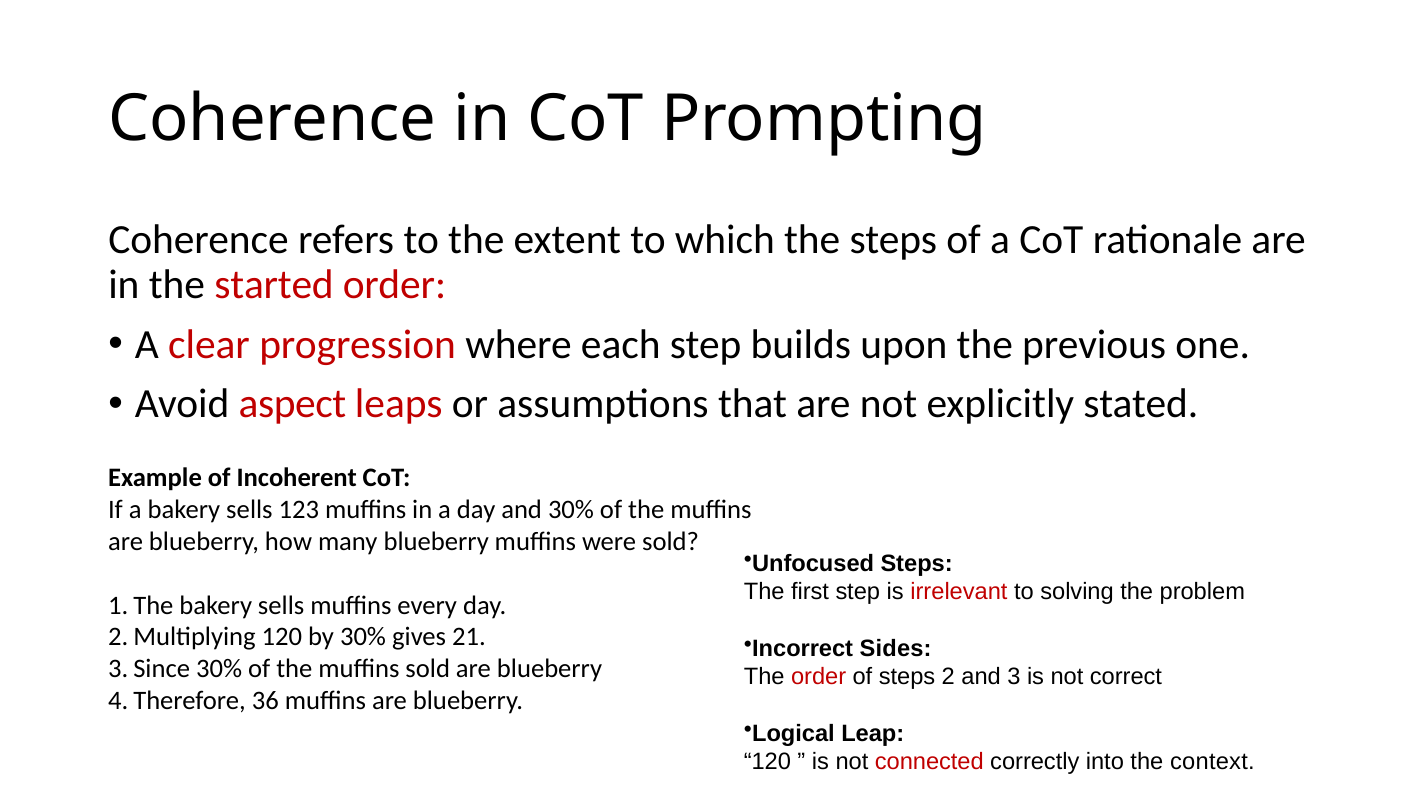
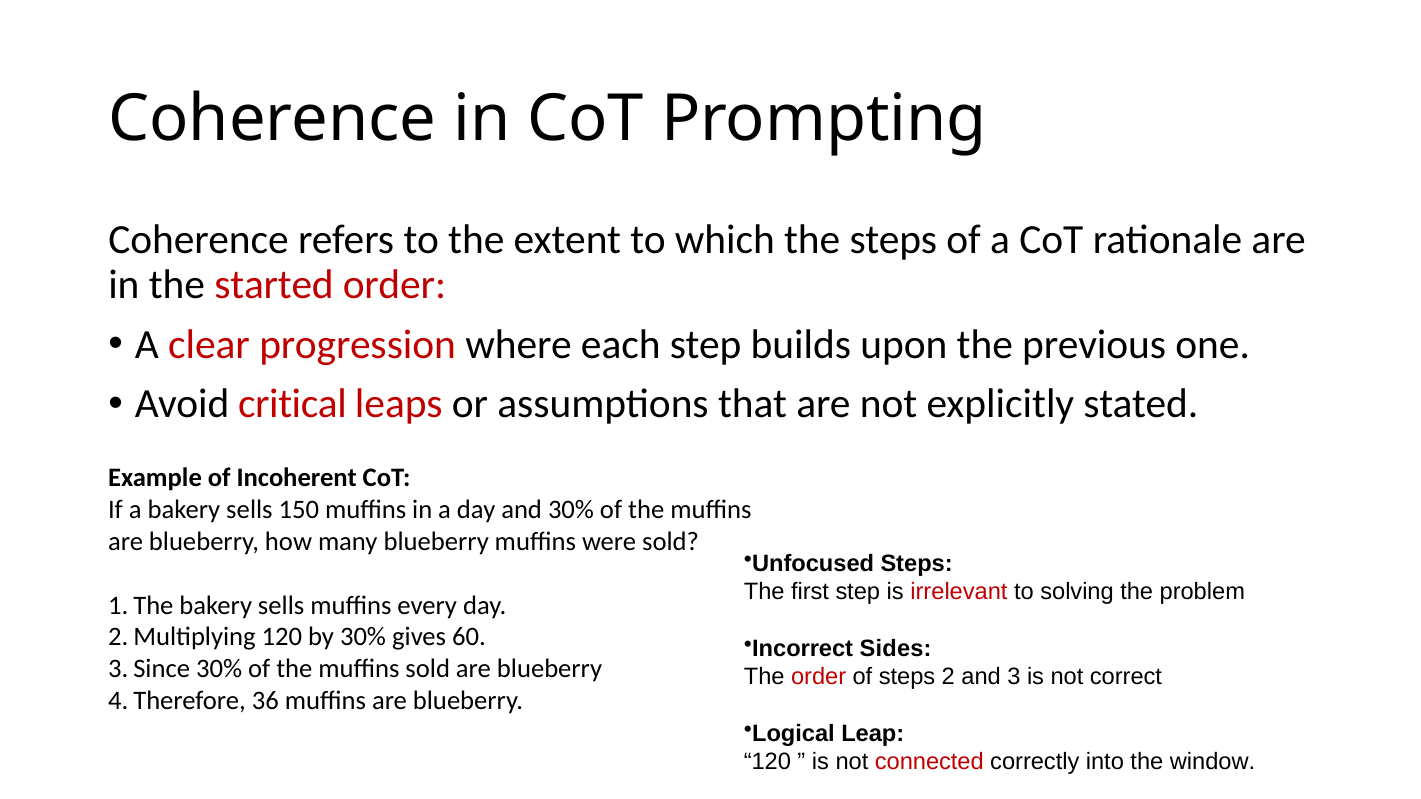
aspect: aspect -> critical
123: 123 -> 150
21: 21 -> 60
context: context -> window
